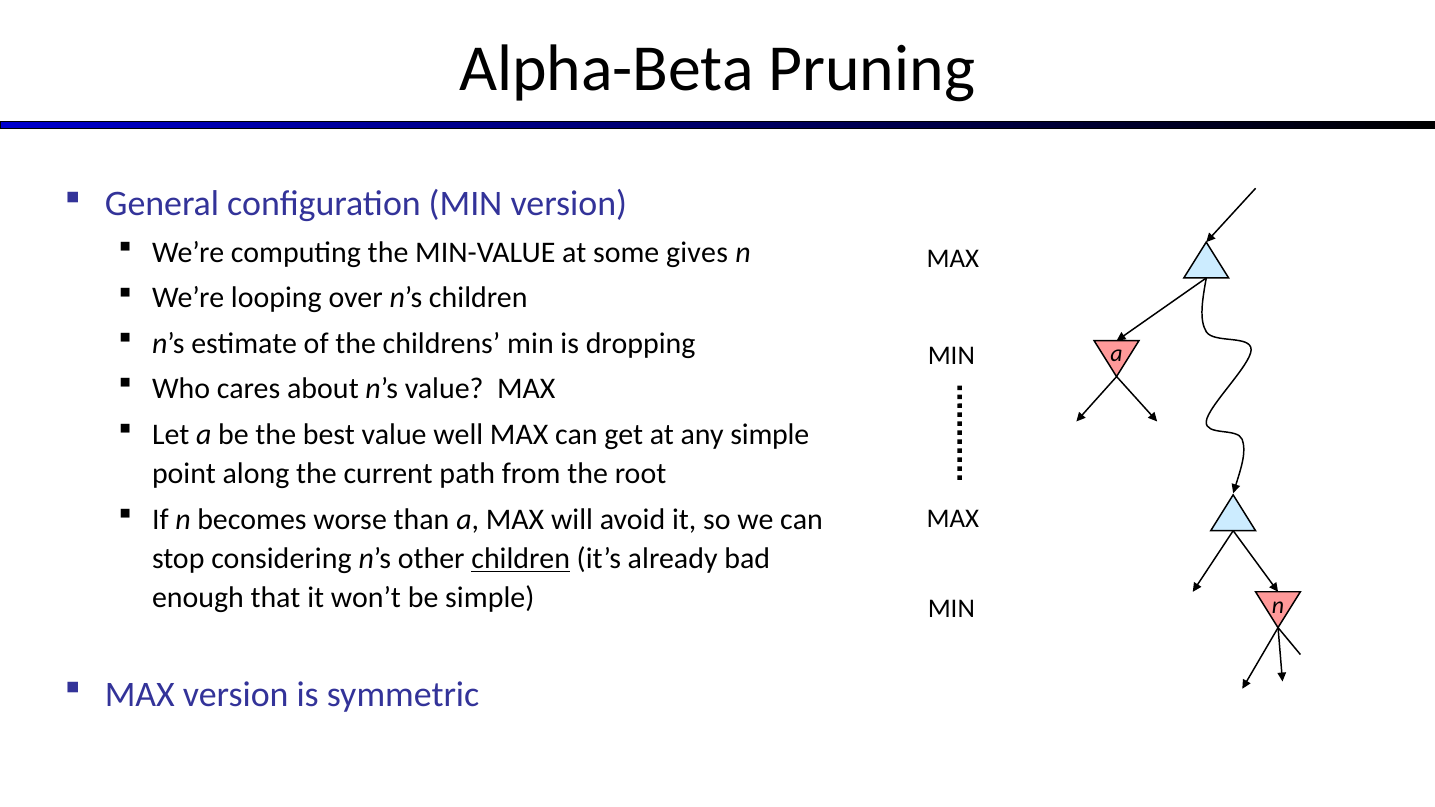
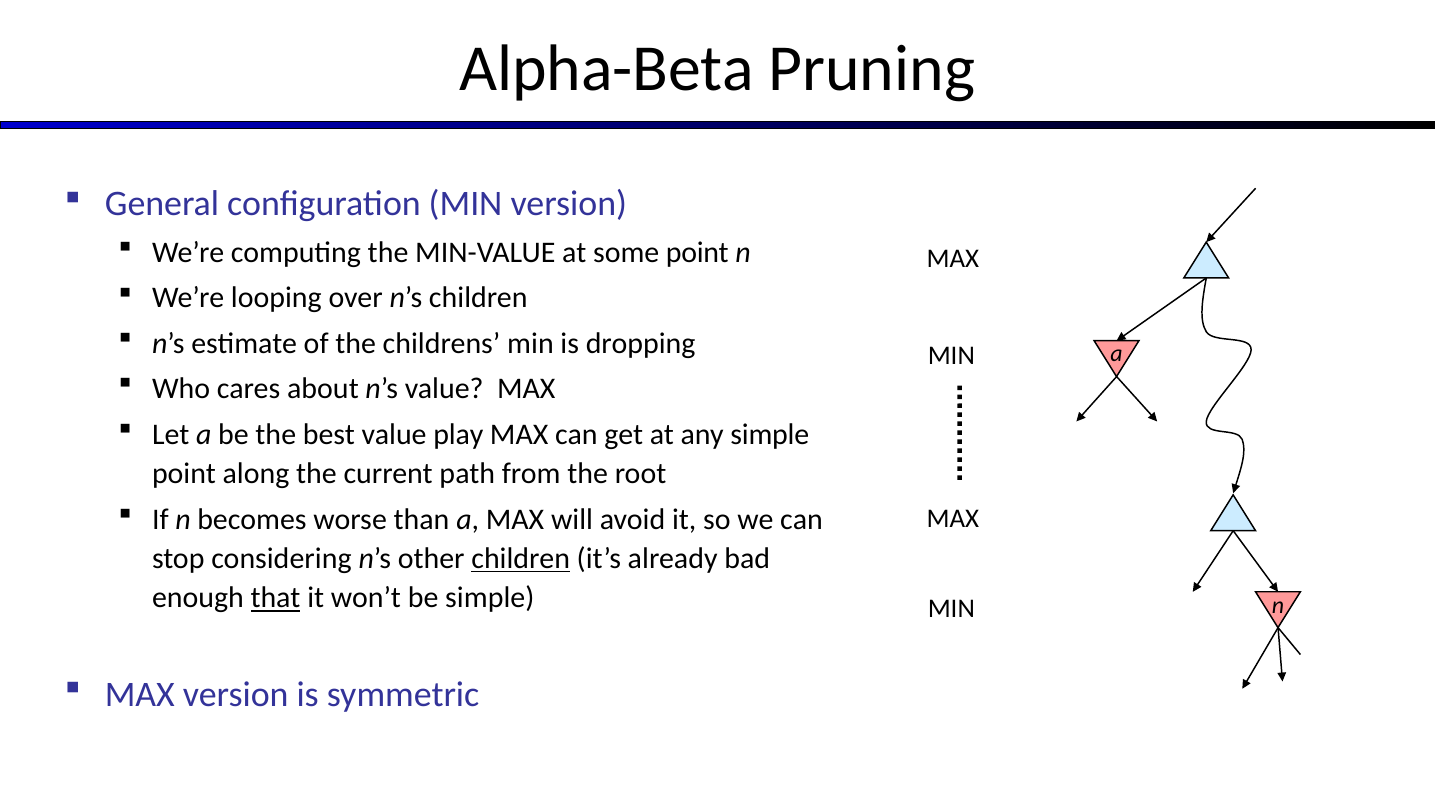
some gives: gives -> point
well: well -> play
that underline: none -> present
